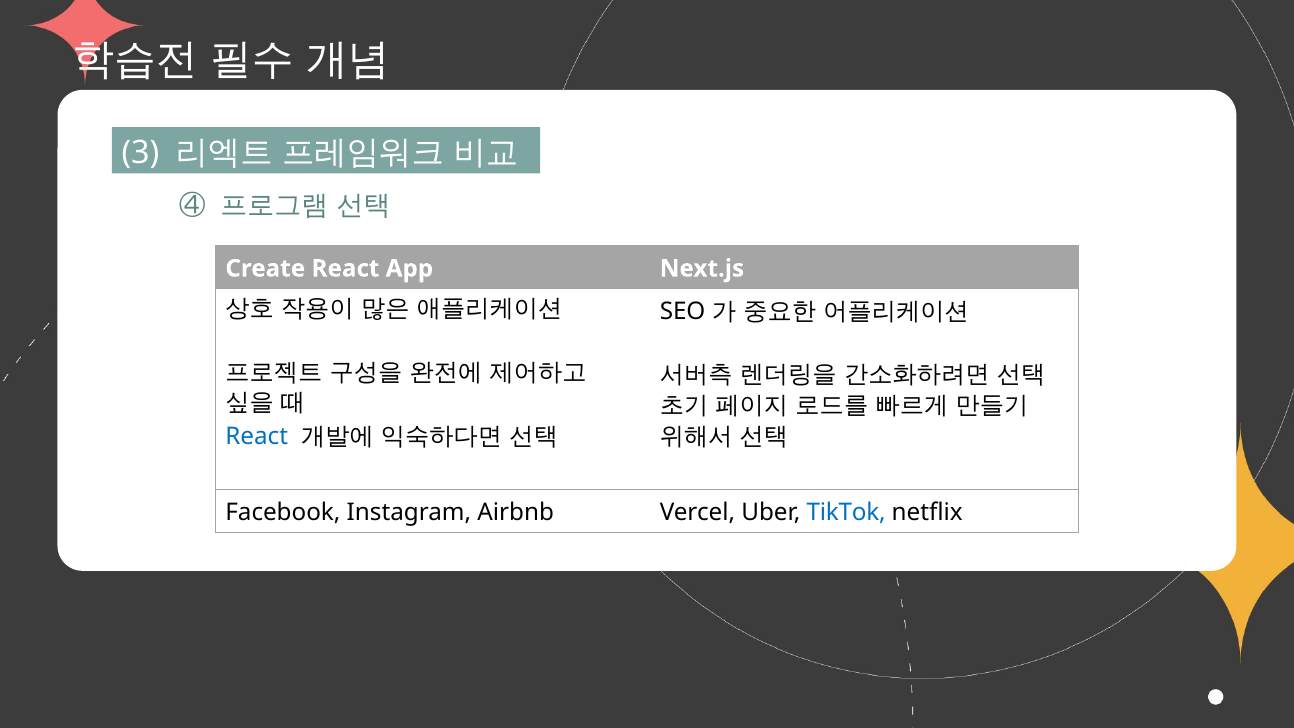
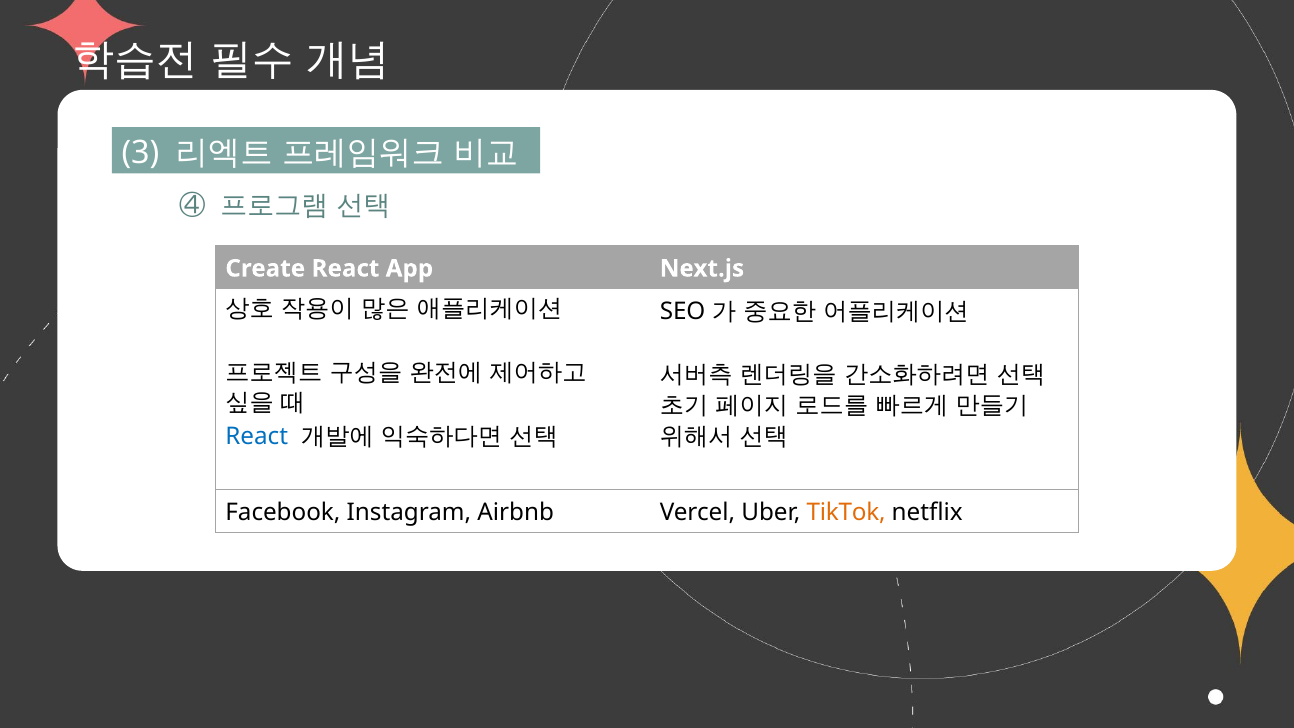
TikTok colour: blue -> orange
